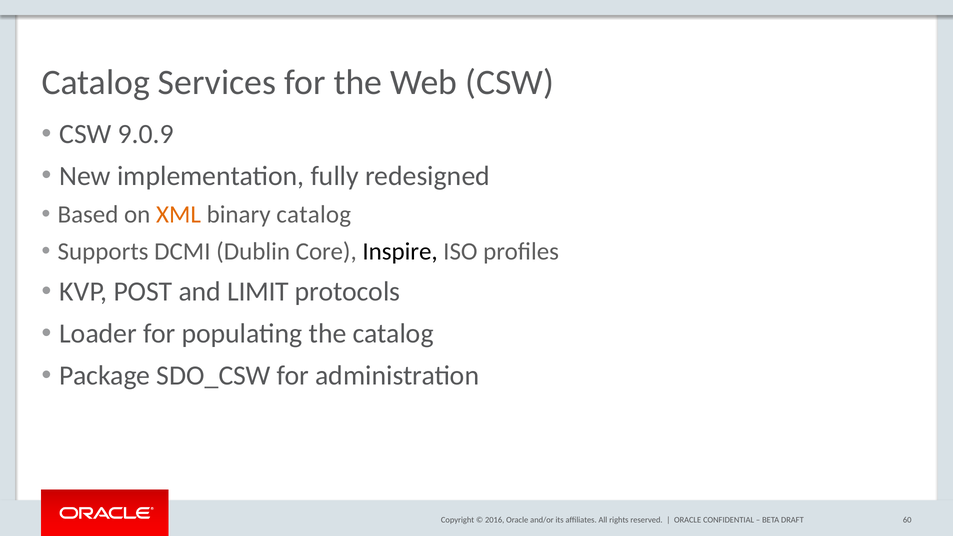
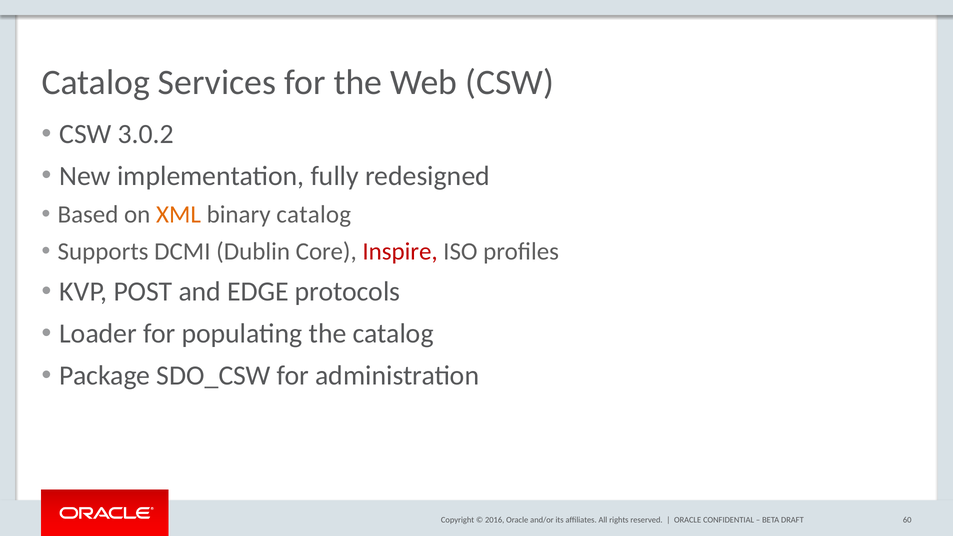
9.0.9: 9.0.9 -> 3.0.2
Inspire colour: black -> red
LIMIT: LIMIT -> EDGE
